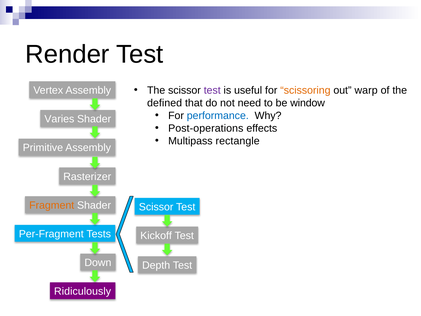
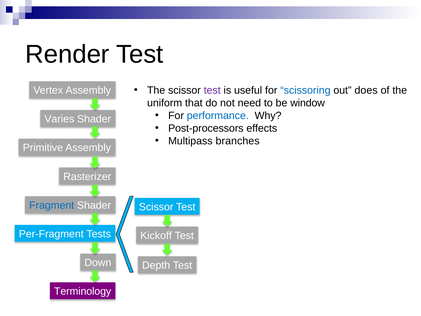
scissoring colour: orange -> blue
warp: warp -> does
defined: defined -> uniform
Post-operations: Post-operations -> Post-processors
rectangle: rectangle -> branches
Fragment colour: orange -> blue
Ridiculously: Ridiculously -> Terminology
